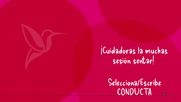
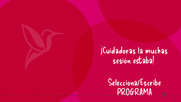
sentar: sentar -> estaba
CONDUCTA: CONDUCTA -> PROGRAMA
